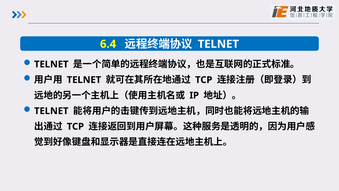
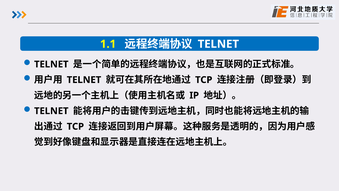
6.4: 6.4 -> 1.1
